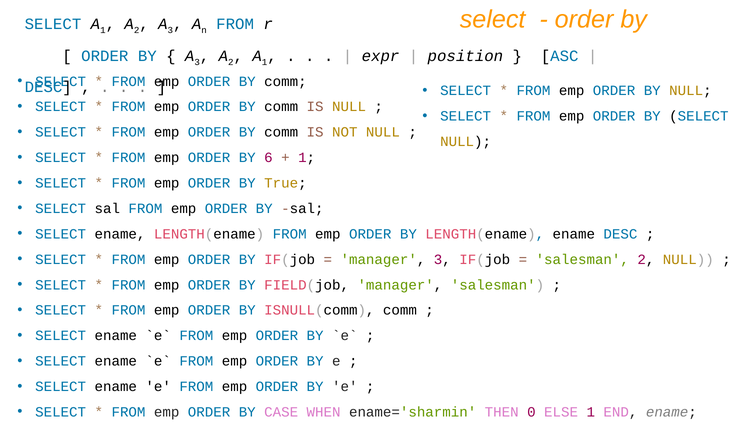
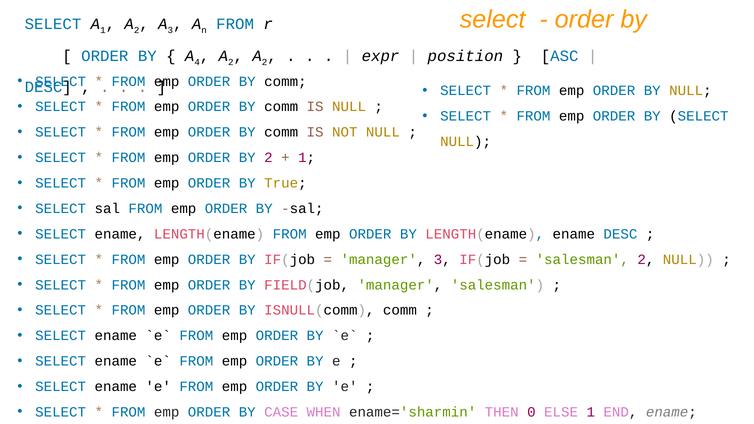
3 at (197, 62): 3 -> 4
1 at (265, 62): 1 -> 2
BY 6: 6 -> 2
